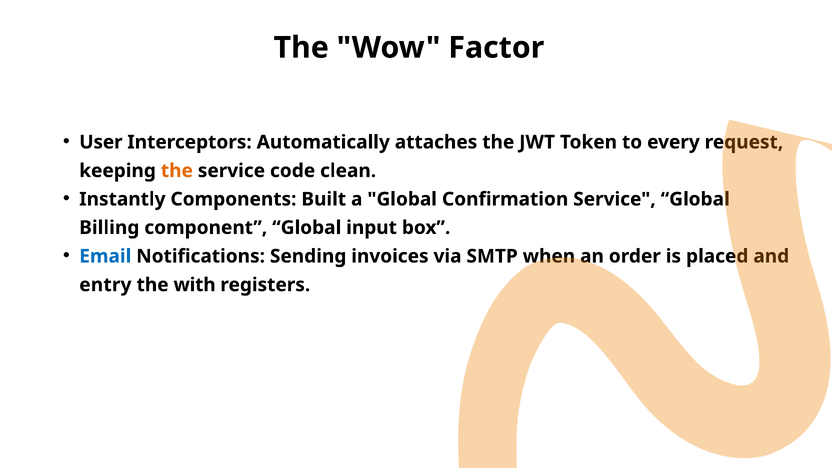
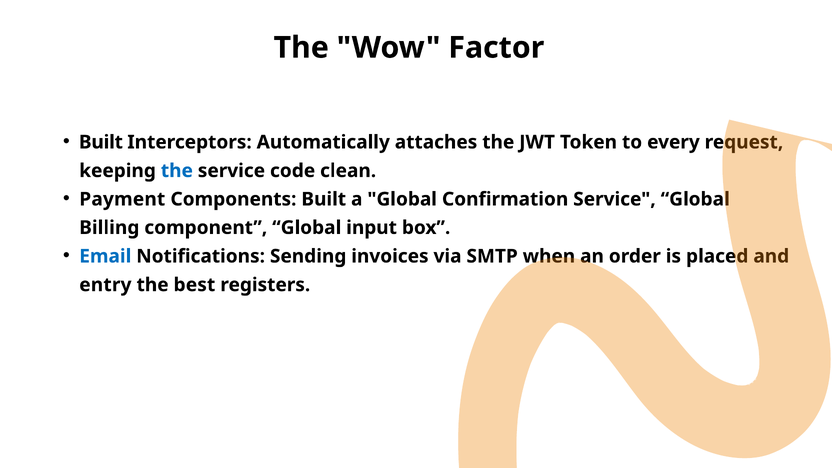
User at (101, 142): User -> Built
the at (177, 171) colour: orange -> blue
Instantly: Instantly -> Payment
with: with -> best
